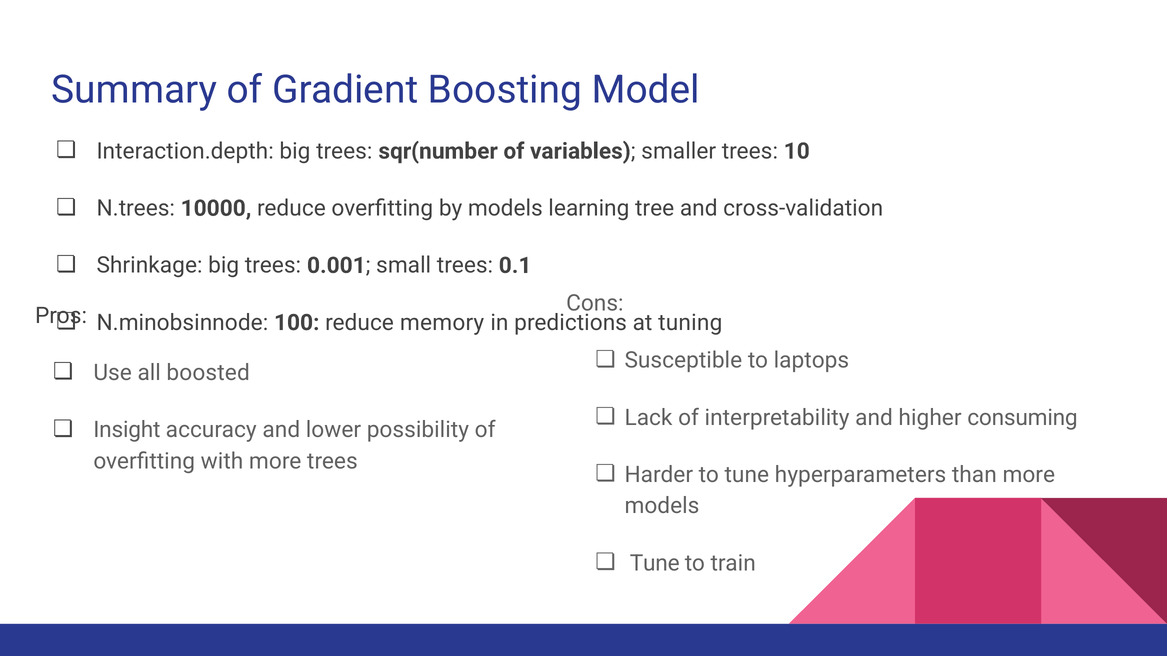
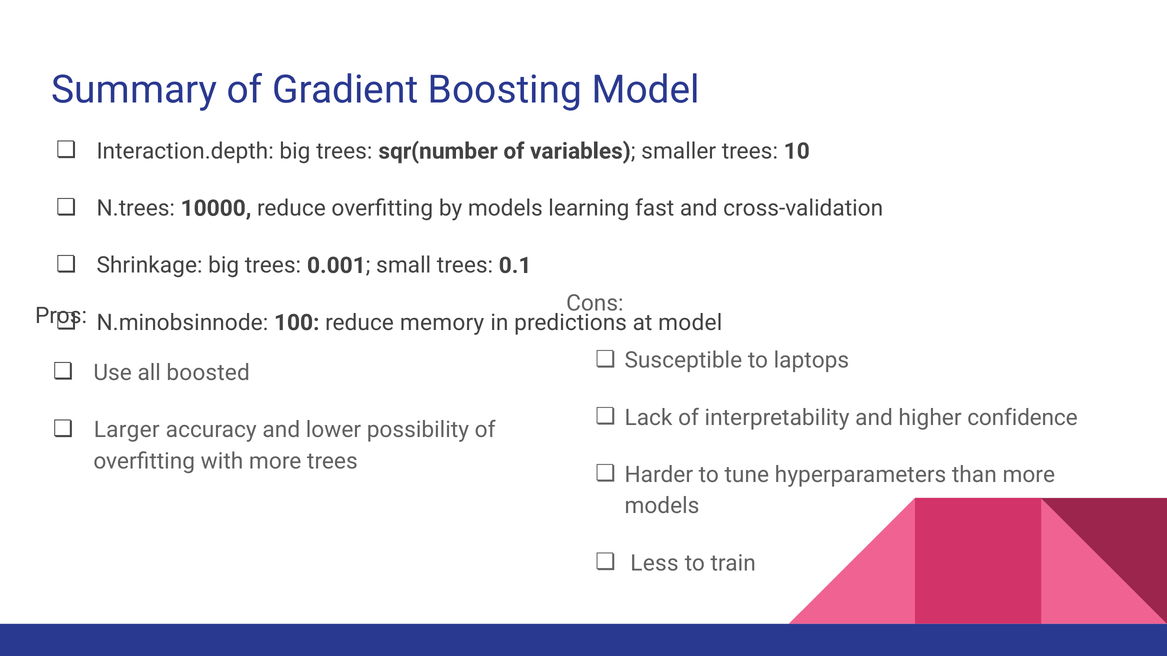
tree: tree -> fast
at tuning: tuning -> model
consuming: consuming -> confidence
Insight: Insight -> Larger
Tune at (655, 564): Tune -> Less
